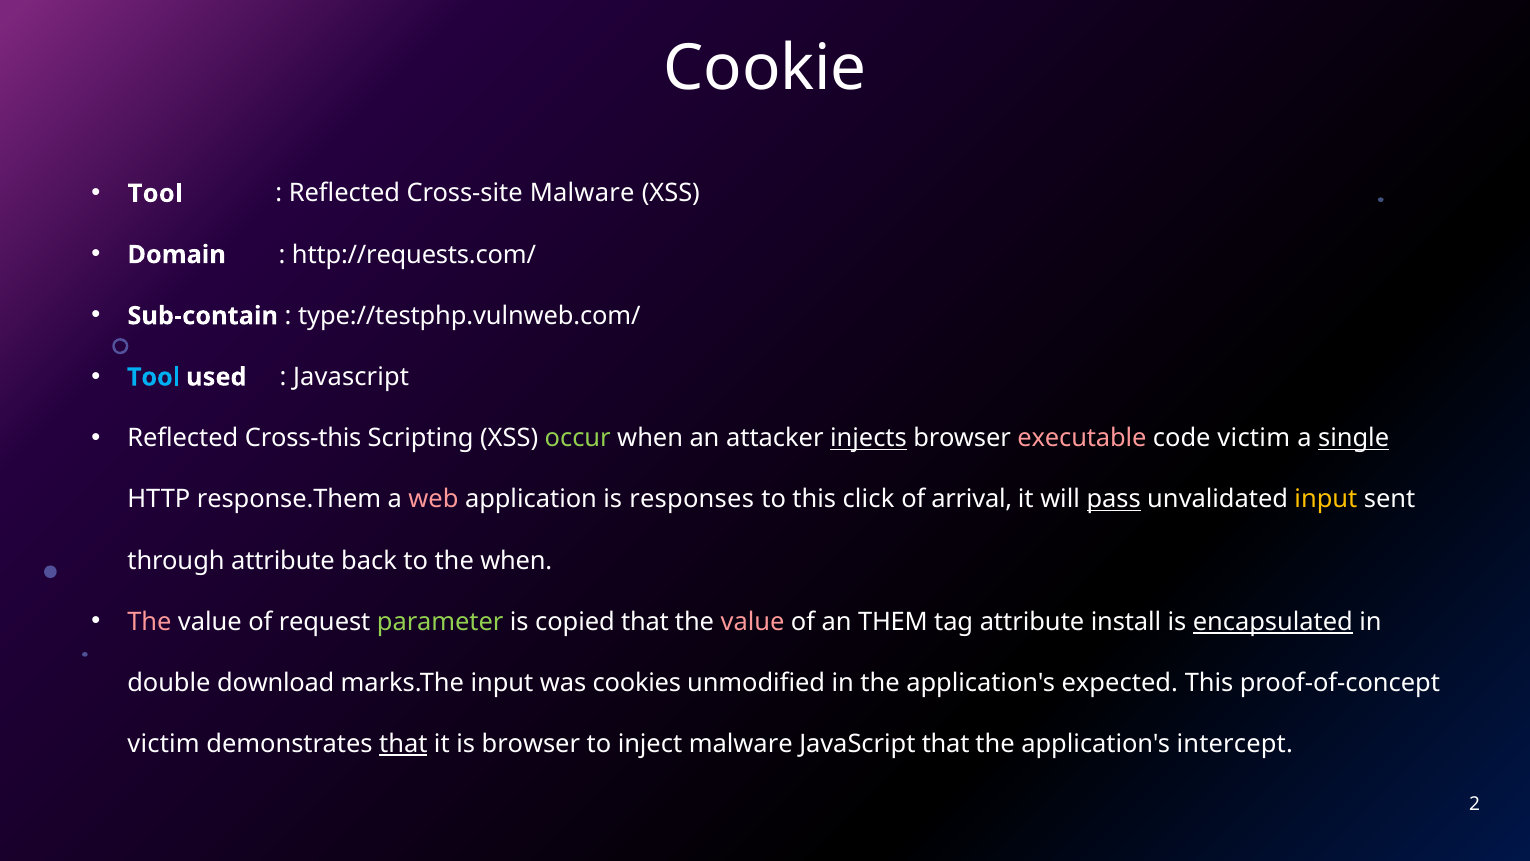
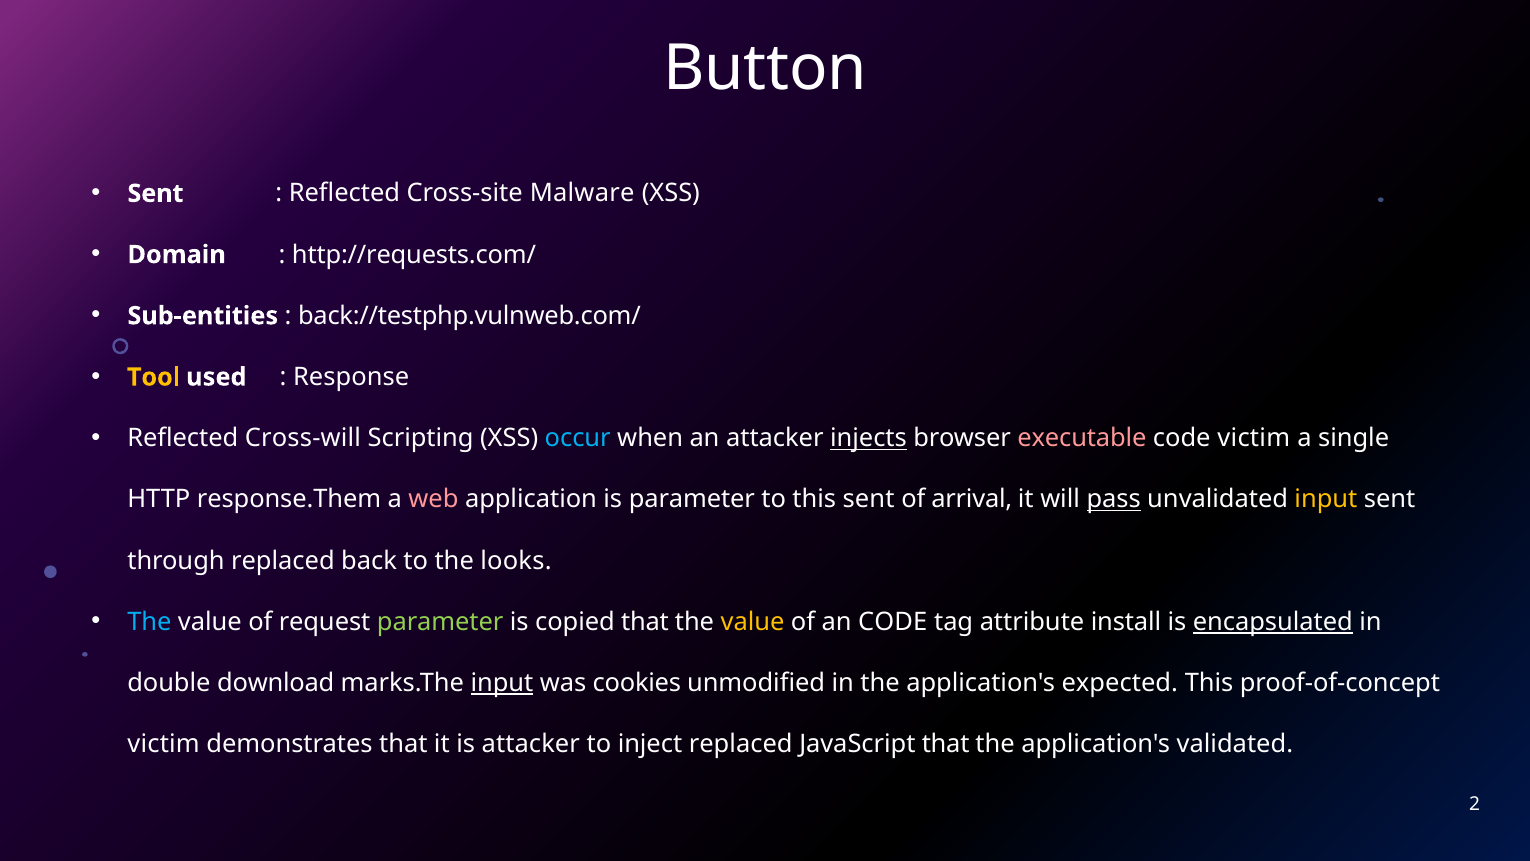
Cookie: Cookie -> Button
Tool at (155, 193): Tool -> Sent
Sub-contain: Sub-contain -> Sub-entities
type://testphp.vulnweb.com/: type://testphp.vulnweb.com/ -> back://testphp.vulnweb.com/
Tool at (154, 377) colour: light blue -> yellow
Javascript at (351, 377): Javascript -> Response
Cross-this: Cross-this -> Cross-will
occur colour: light green -> light blue
single underline: present -> none
is responses: responses -> parameter
this click: click -> sent
through attribute: attribute -> replaced
the when: when -> looks
The at (149, 622) colour: pink -> light blue
value at (753, 622) colour: pink -> yellow
an THEM: THEM -> CODE
input at (502, 683) underline: none -> present
that at (403, 744) underline: present -> none
is browser: browser -> attacker
inject malware: malware -> replaced
intercept: intercept -> validated
